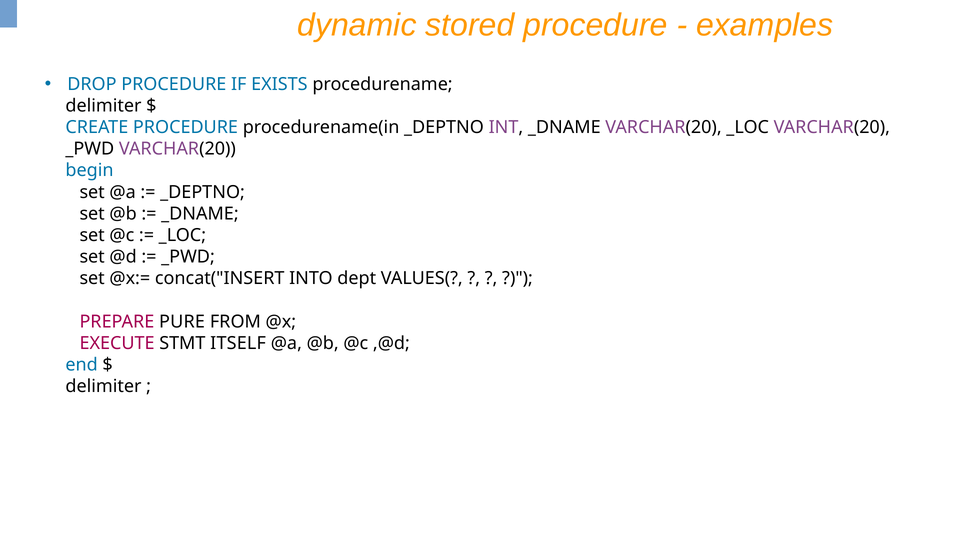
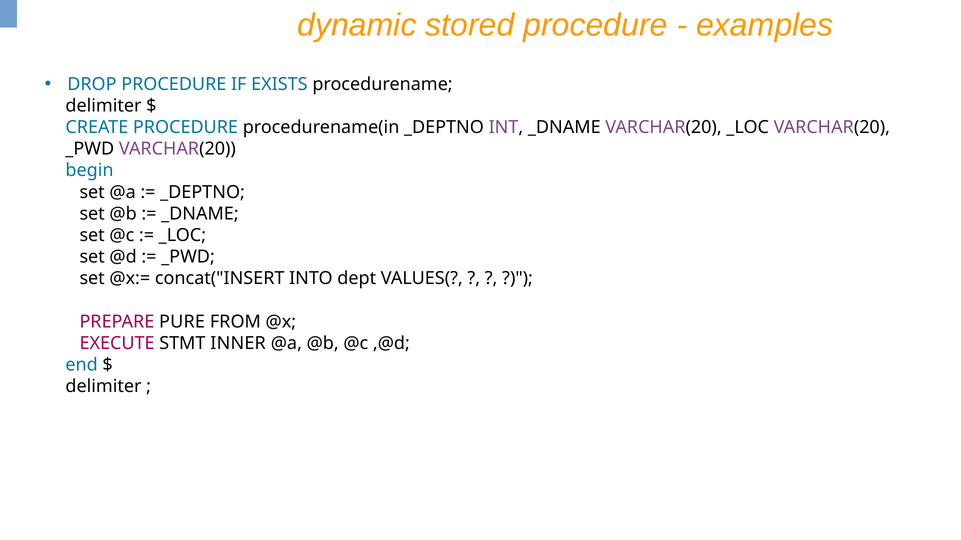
ITSELF: ITSELF -> INNER
